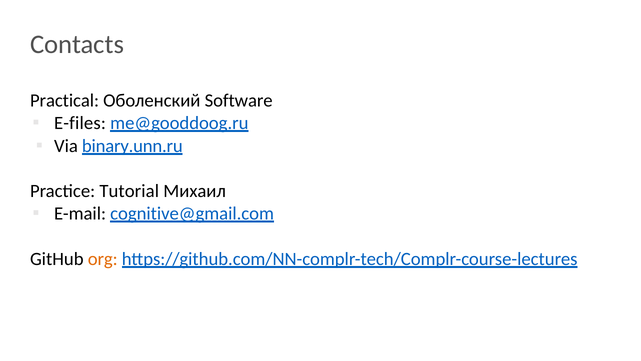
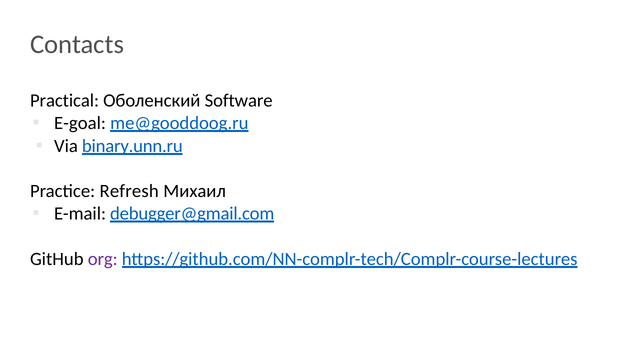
E-files: E-files -> E-goal
Tutorial: Tutorial -> Refresh
cognitive@gmail.com: cognitive@gmail.com -> debugger@gmail.com
org colour: orange -> purple
